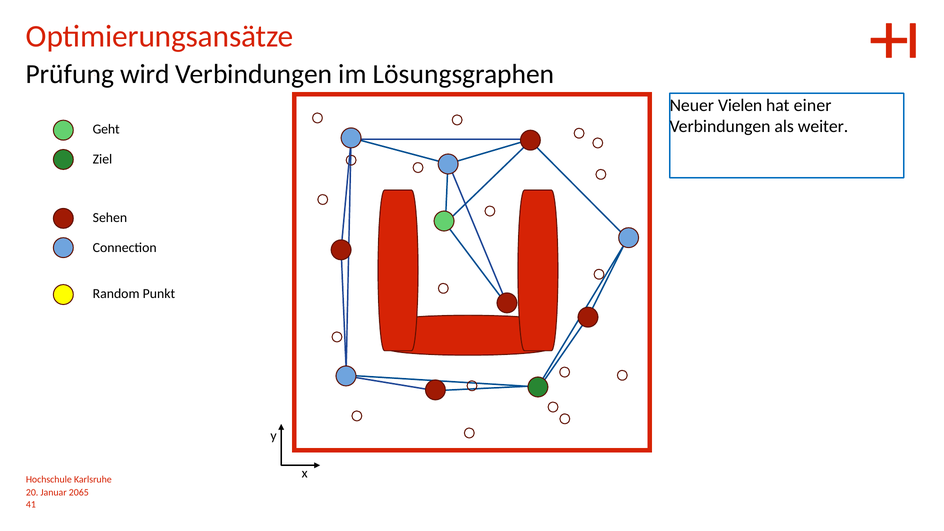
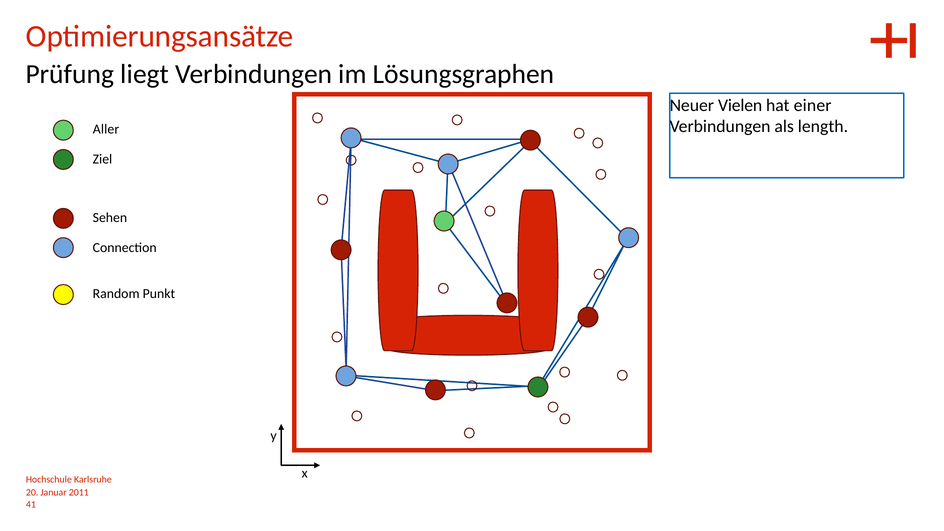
wird: wird -> liegt
weiter: weiter -> length
Geht: Geht -> Aller
2065: 2065 -> 2011
